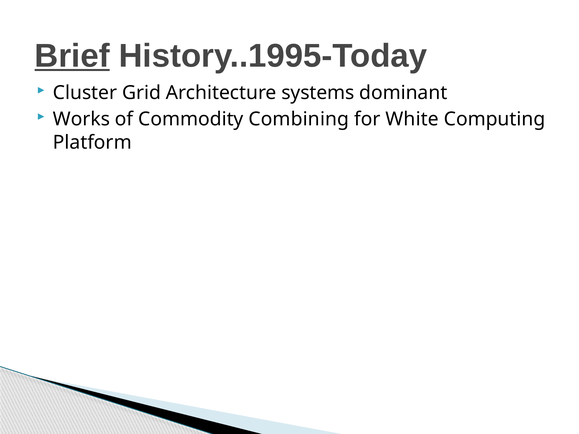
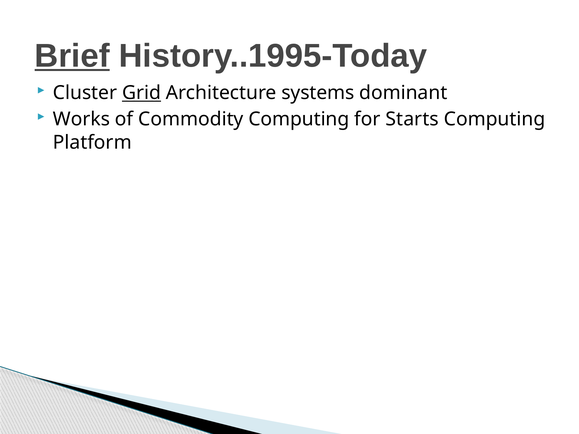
Grid underline: none -> present
Commodity Combining: Combining -> Computing
White: White -> Starts
